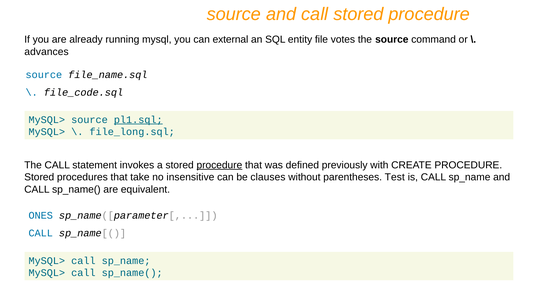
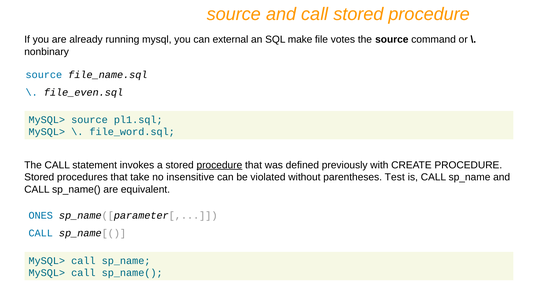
entity: entity -> make
advances: advances -> nonbinary
file_code.sql: file_code.sql -> file_even.sql
pl1.sql underline: present -> none
file_long.sql: file_long.sql -> file_word.sql
clauses: clauses -> violated
